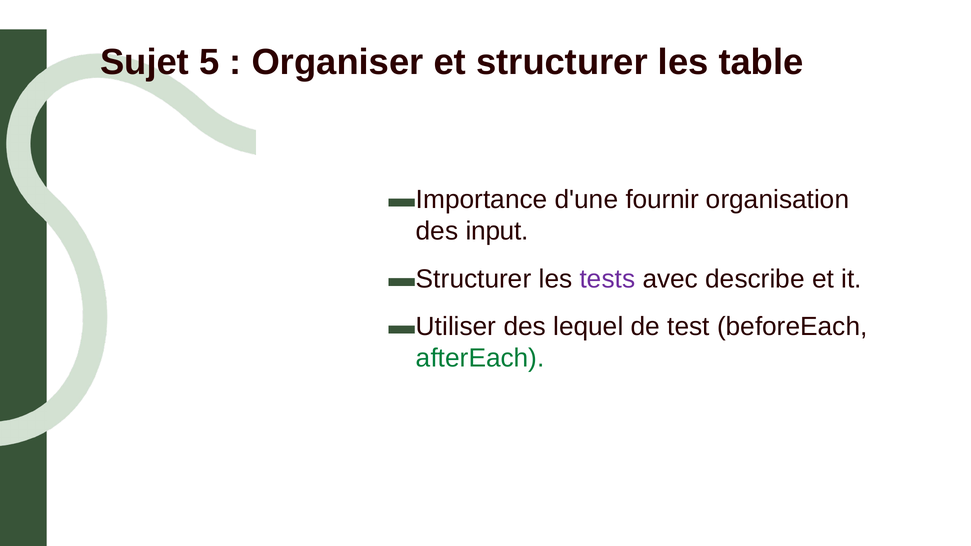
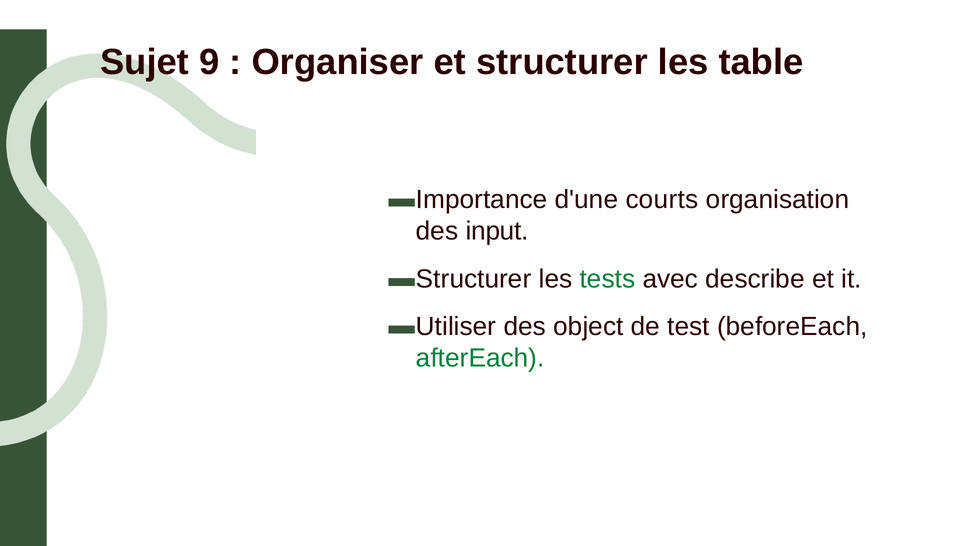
5: 5 -> 9
fournir: fournir -> courts
tests colour: purple -> green
lequel: lequel -> object
